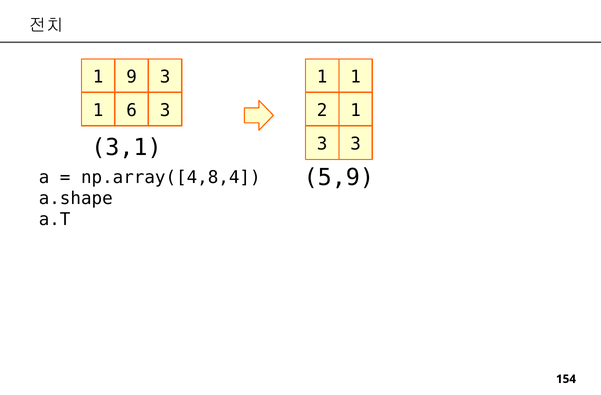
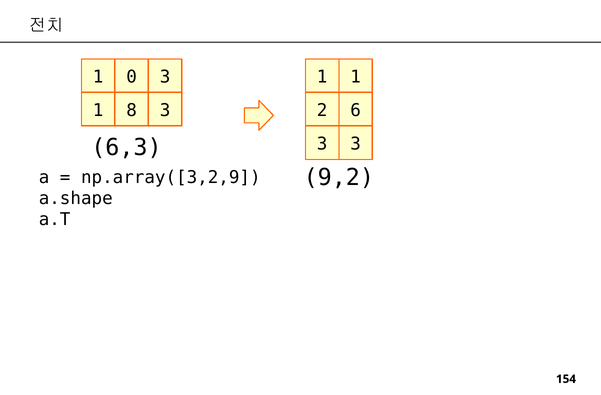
9: 9 -> 0
6: 6 -> 8
2 1: 1 -> 6
3,1: 3,1 -> 6,3
5,9: 5,9 -> 9,2
np.array([4,8,4: np.array([4,8,4 -> np.array([3,2,9
